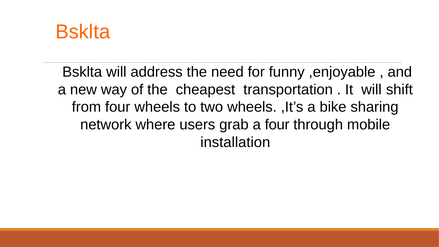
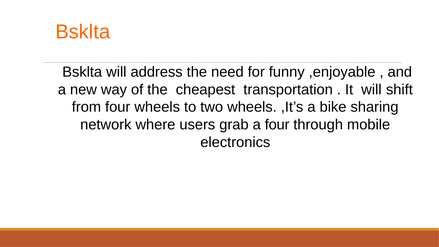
installation: installation -> electronics
